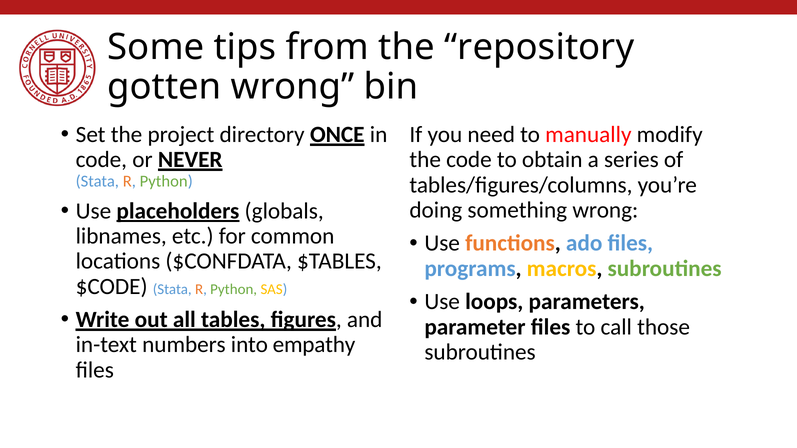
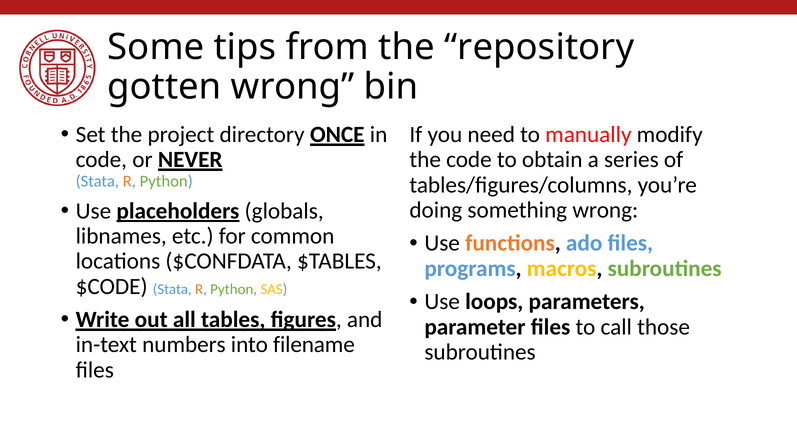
empathy: empathy -> filename
